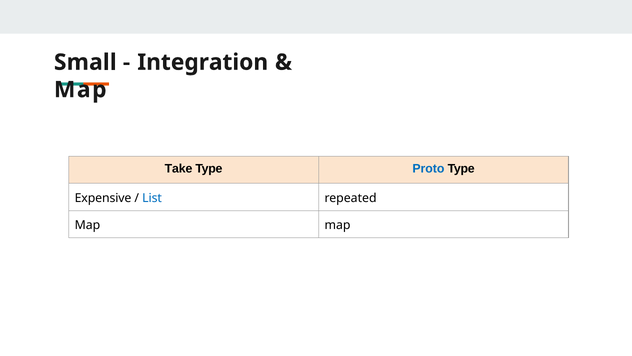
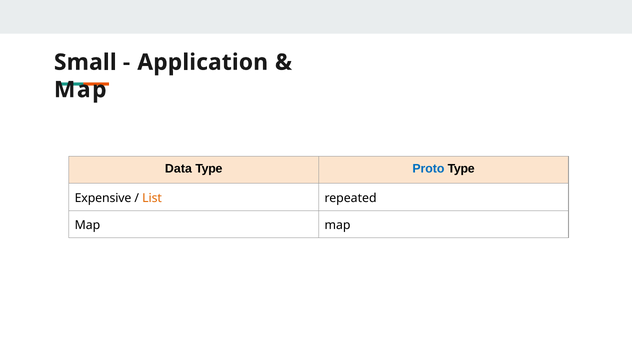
Integration: Integration -> Application
Take: Take -> Data
List colour: blue -> orange
